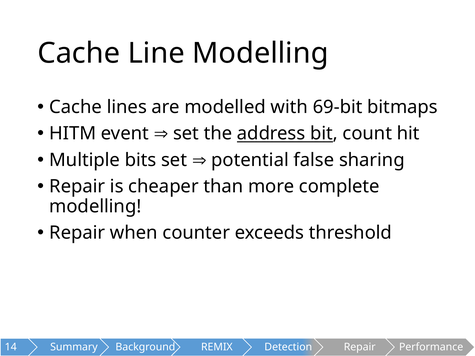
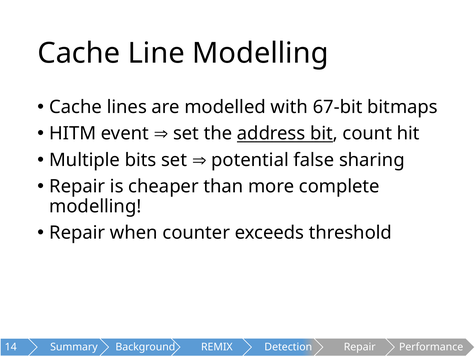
69-bit: 69-bit -> 67-bit
